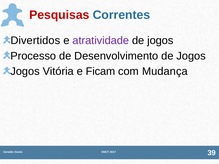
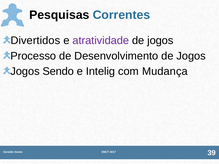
Pesquisas colour: red -> black
Vitória: Vitória -> Sendo
Ficam: Ficam -> Intelig
